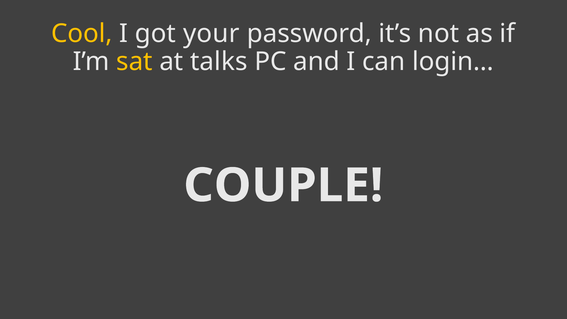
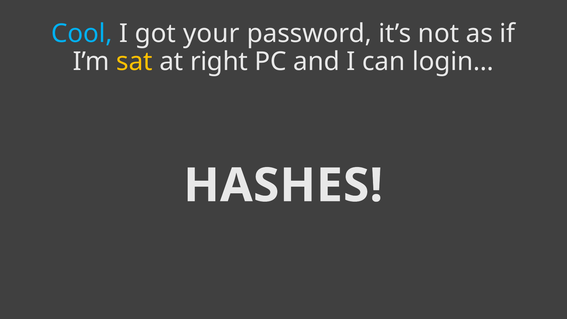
Cool colour: yellow -> light blue
talks: talks -> right
COUPLE: COUPLE -> HASHES
